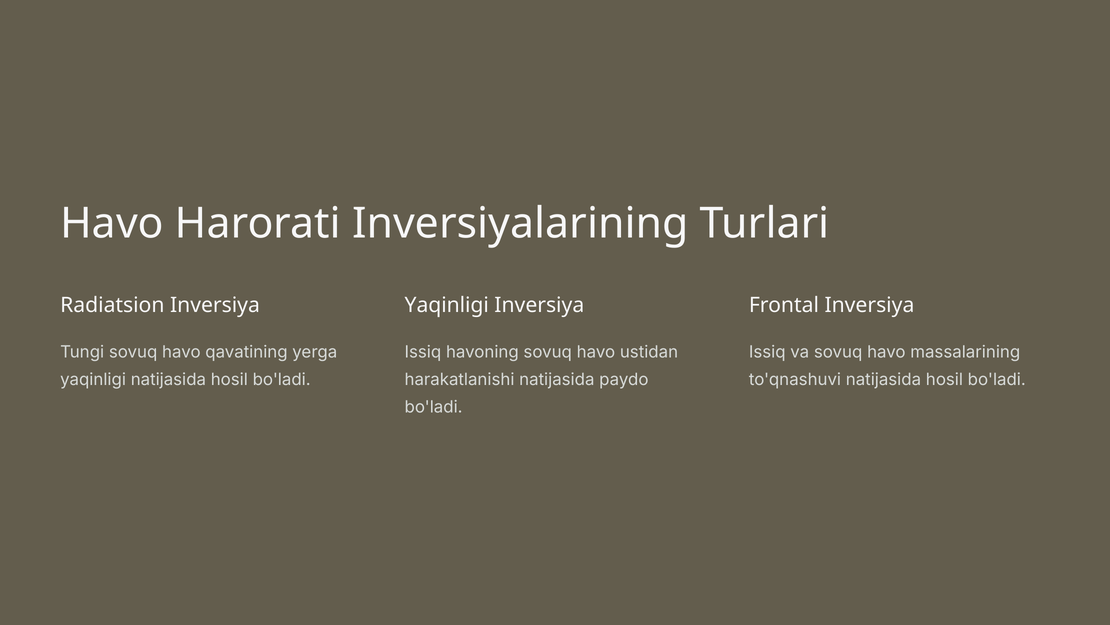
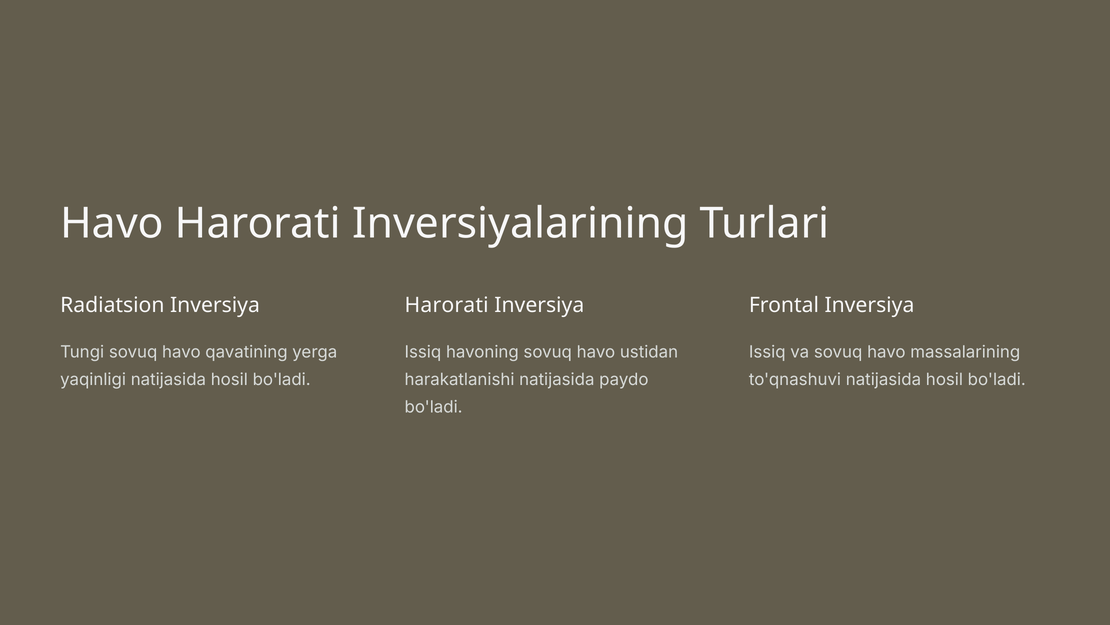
Yaqinligi at (447, 305): Yaqinligi -> Harorati
